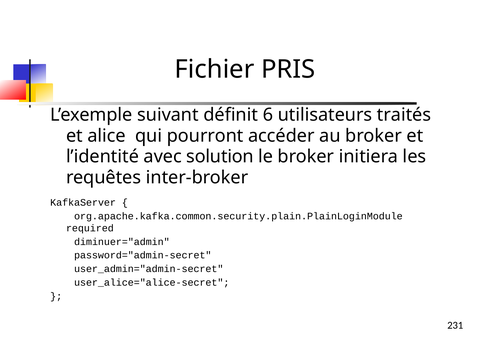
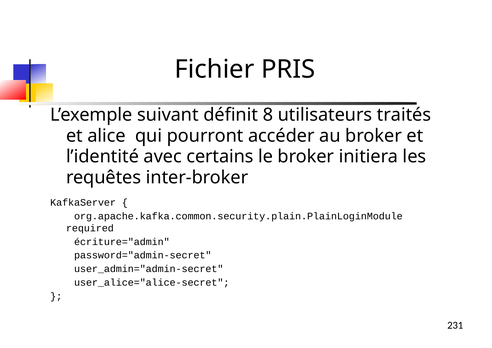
6: 6 -> 8
solution: solution -> certains
diminuer="admin: diminuer="admin -> écriture="admin
